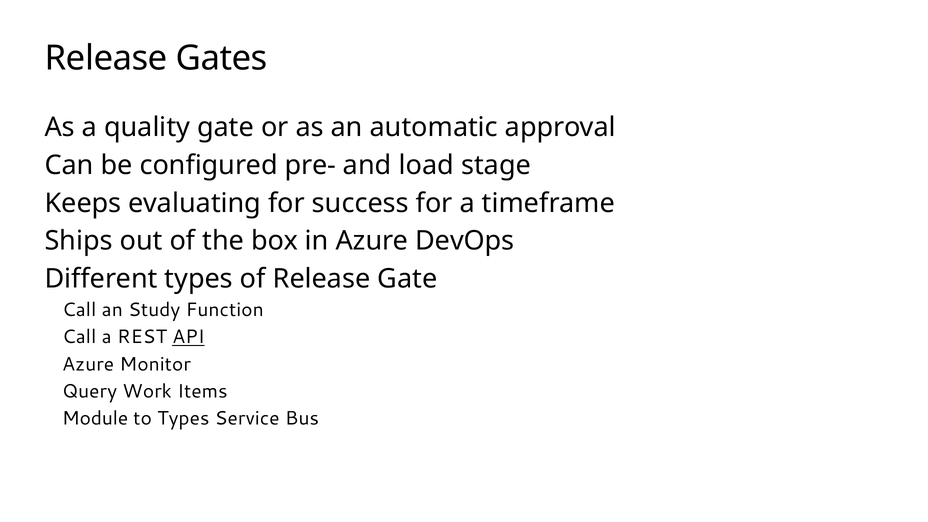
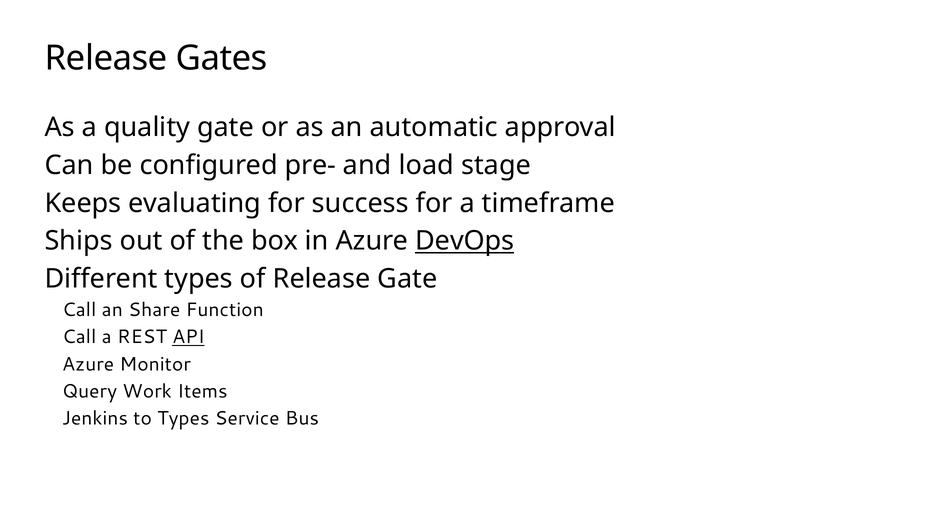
DevOps underline: none -> present
Study: Study -> Share
Module: Module -> Jenkins
